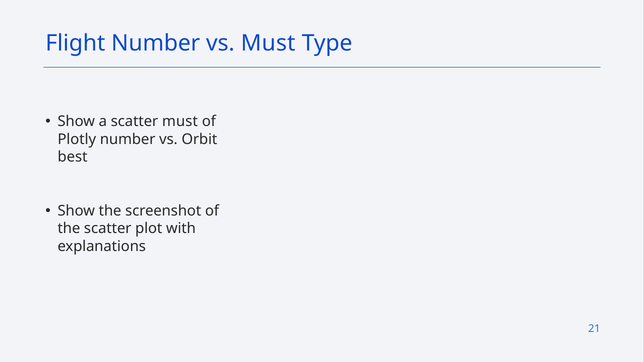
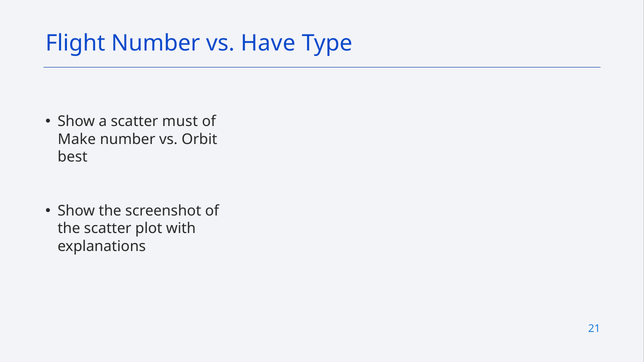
vs Must: Must -> Have
Plotly: Plotly -> Make
